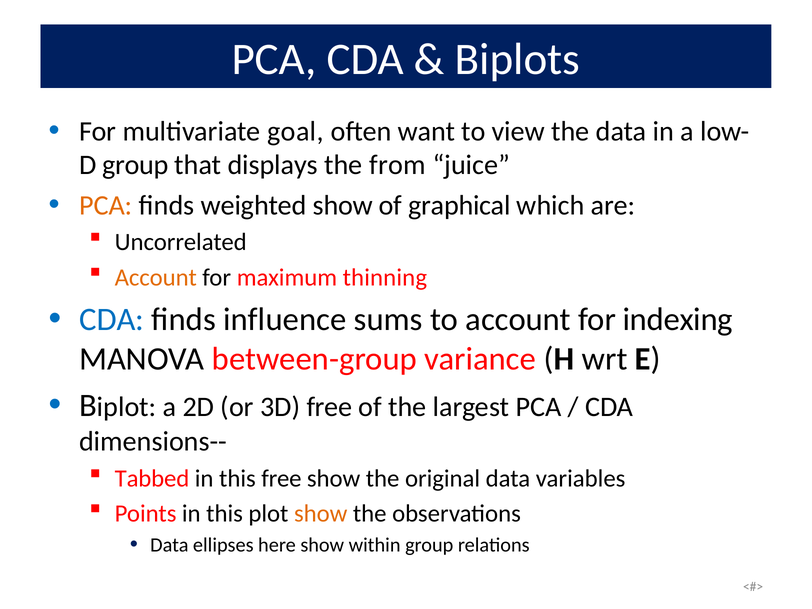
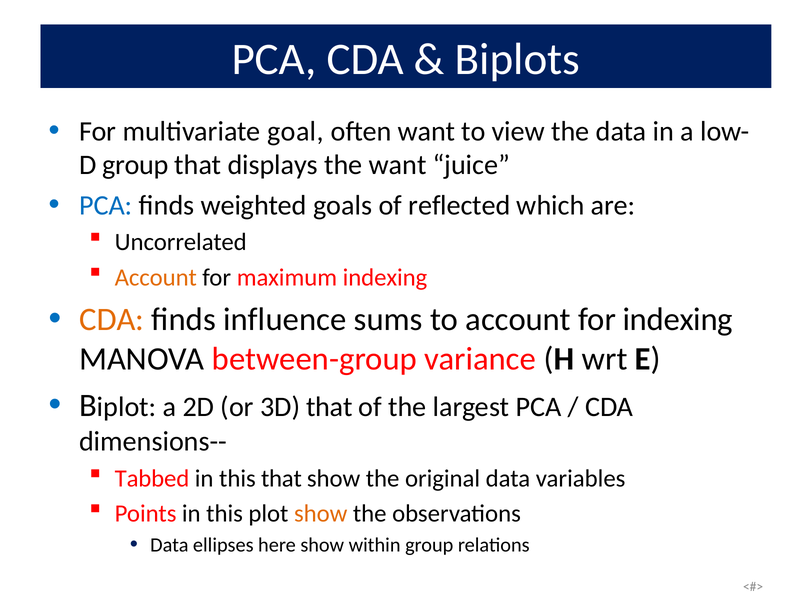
the from: from -> want
PCA at (106, 205) colour: orange -> blue
weighted show: show -> goals
graphical: graphical -> reflected
maximum thinning: thinning -> indexing
CDA at (112, 320) colour: blue -> orange
3D free: free -> that
this free: free -> that
